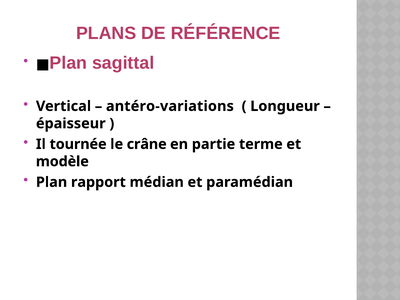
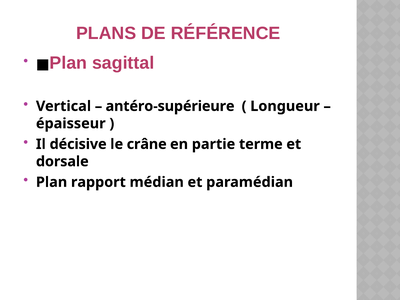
antéro-variations: antéro-variations -> antéro-supérieure
tournée: tournée -> décisive
modèle: modèle -> dorsale
